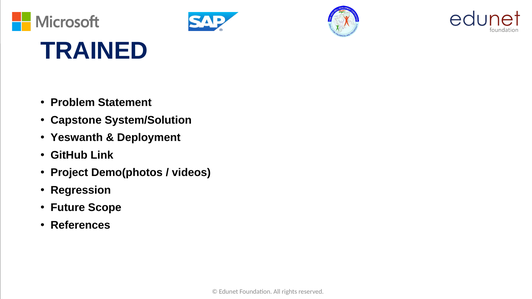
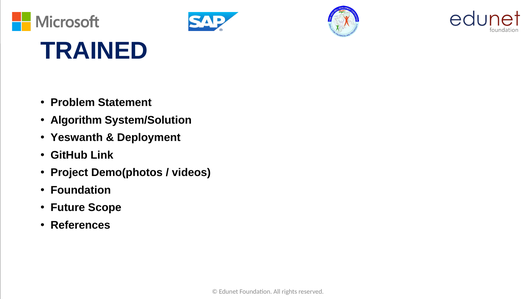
Capstone: Capstone -> Algorithm
Regression at (81, 190): Regression -> Foundation
